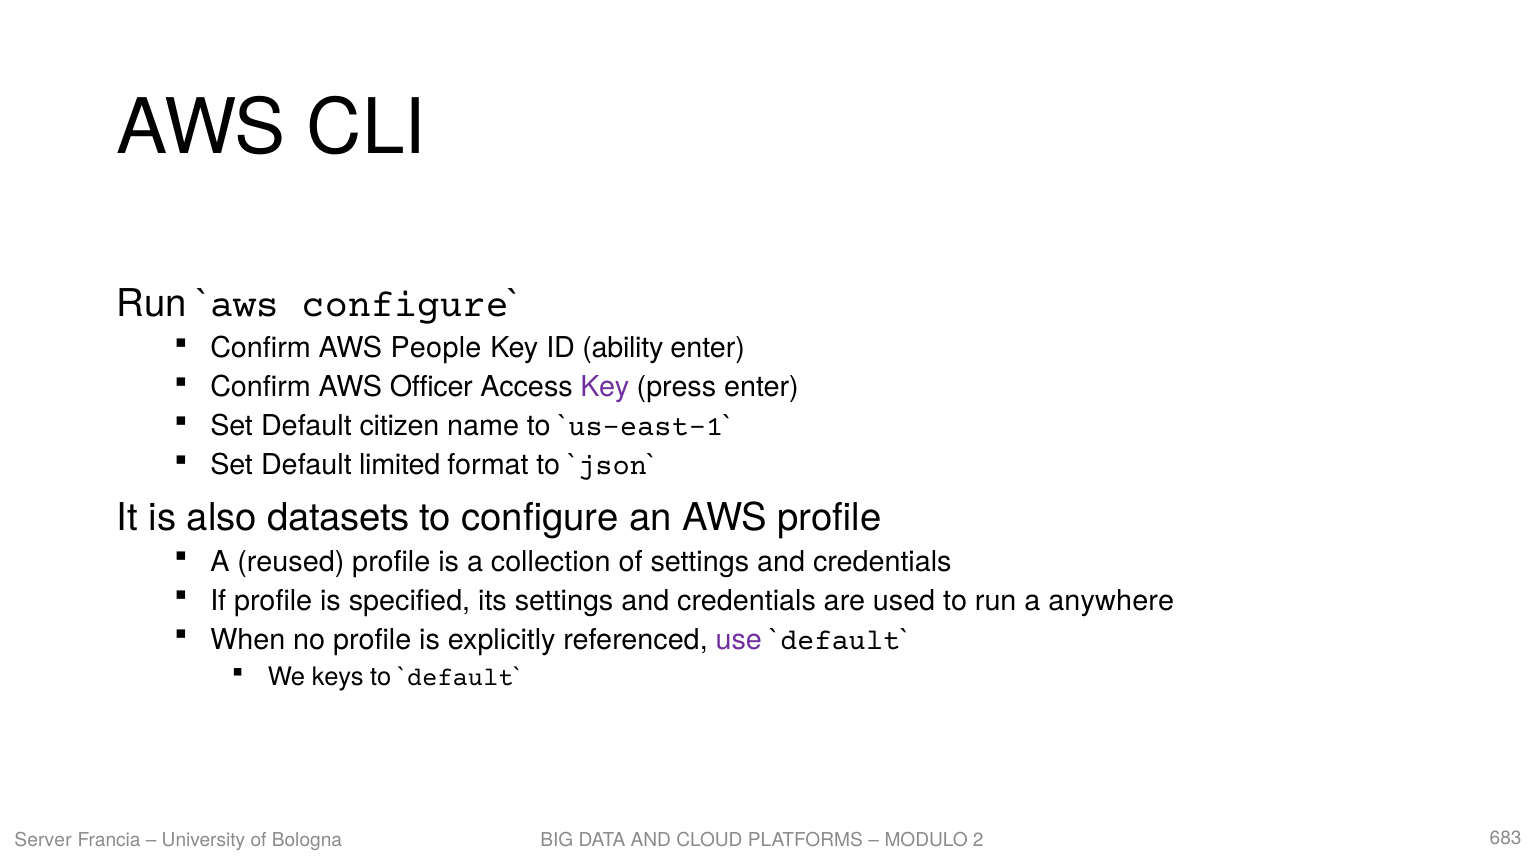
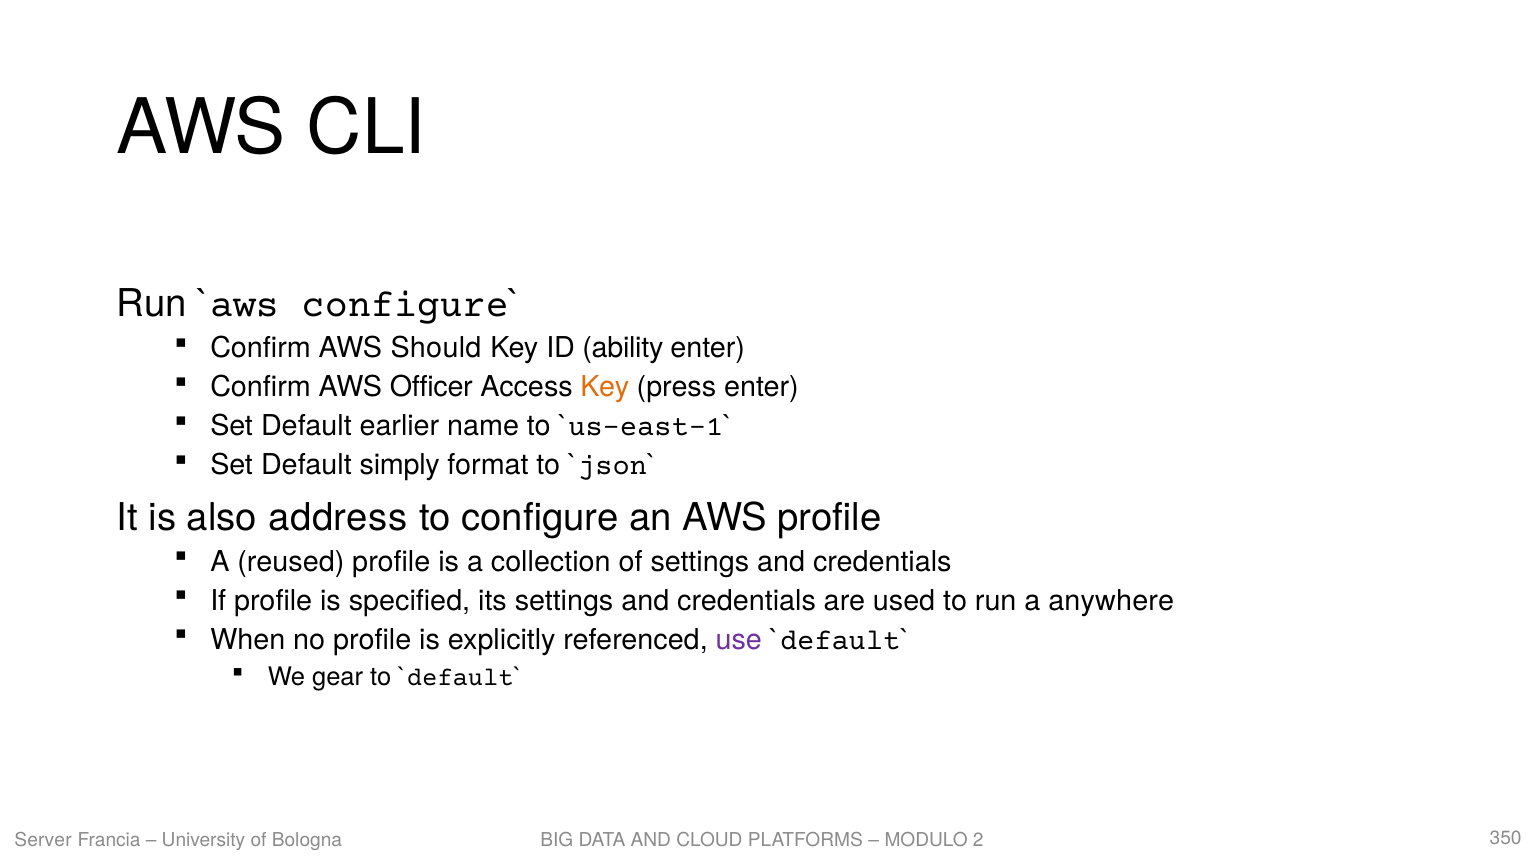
People: People -> Should
Key at (605, 387) colour: purple -> orange
citizen: citizen -> earlier
limited: limited -> simply
datasets: datasets -> address
keys: keys -> gear
683: 683 -> 350
